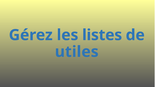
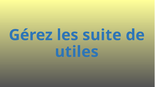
listes: listes -> suite
